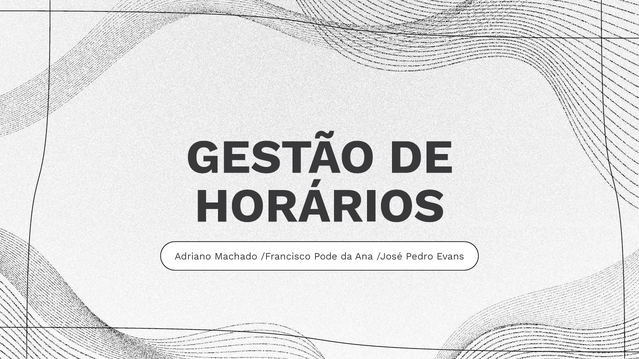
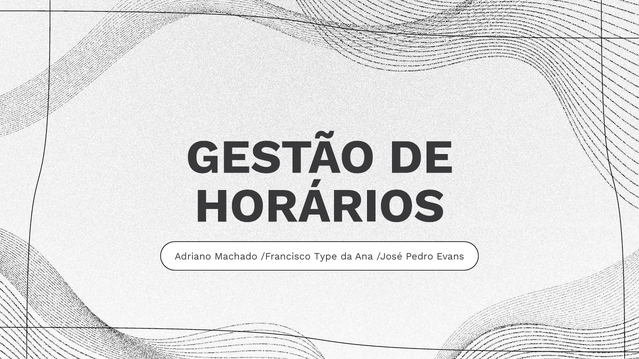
Pode: Pode -> Type
